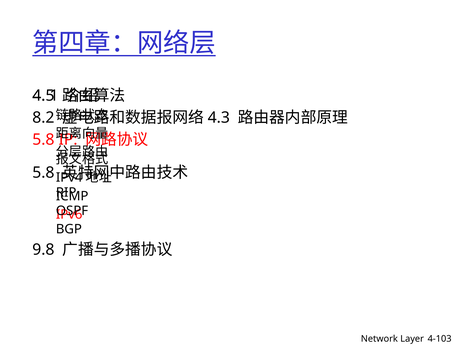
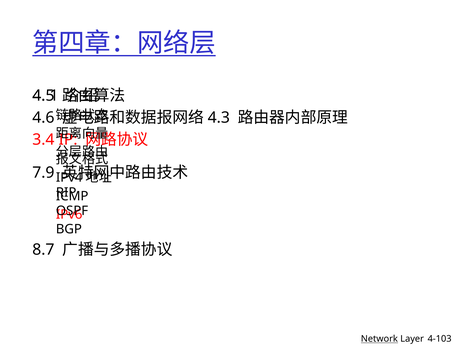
8.2: 8.2 -> 4.6
5.8 at (43, 140): 5.8 -> 3.4
5.8 at (43, 173): 5.8 -> 7.9
9.8: 9.8 -> 8.7
Network underline: none -> present
